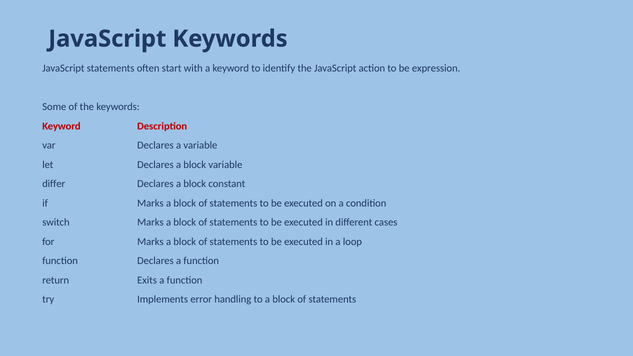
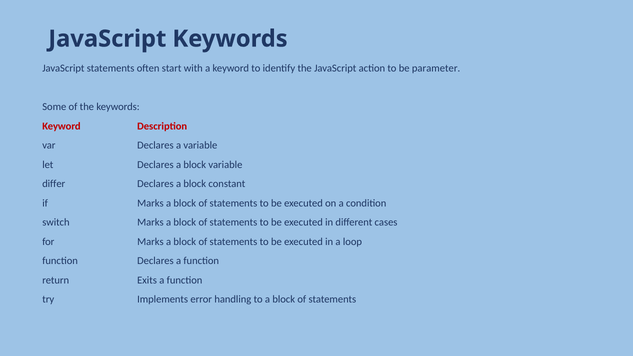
expression: expression -> parameter
